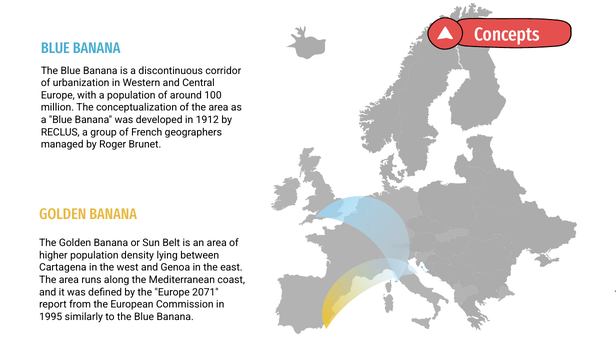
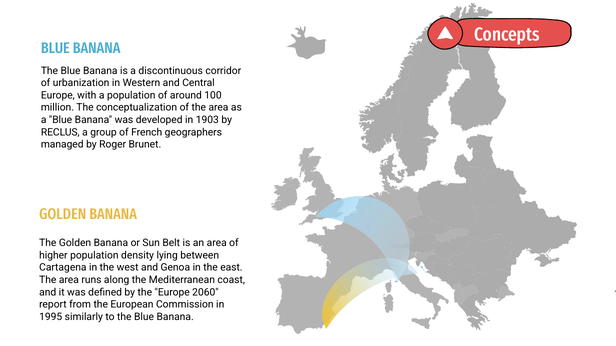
1912: 1912 -> 1903
2071: 2071 -> 2060
